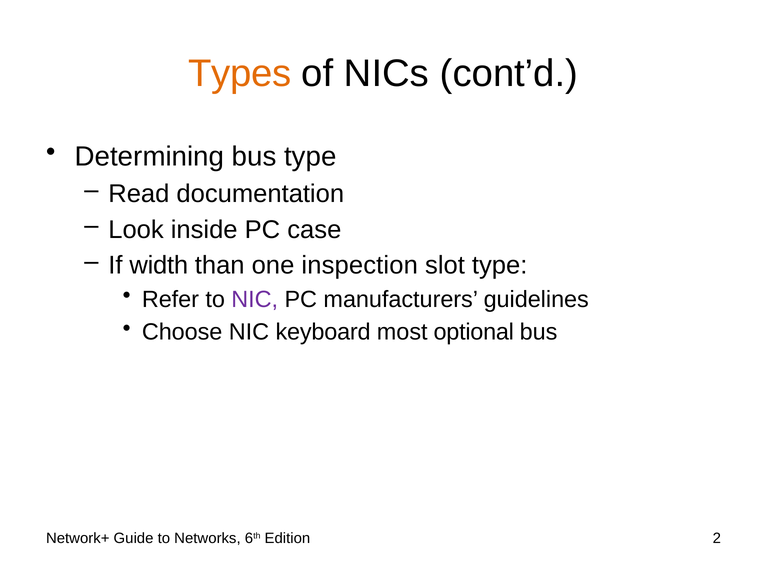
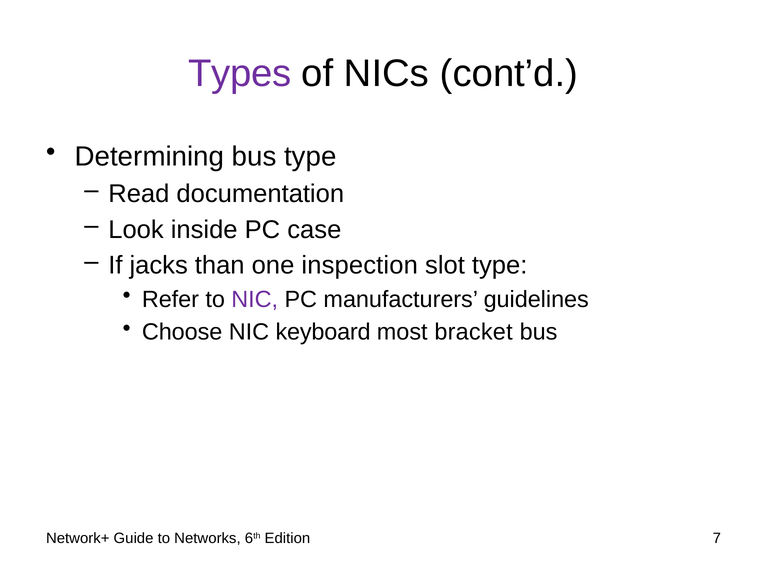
Types colour: orange -> purple
width: width -> jacks
optional: optional -> bracket
2: 2 -> 7
